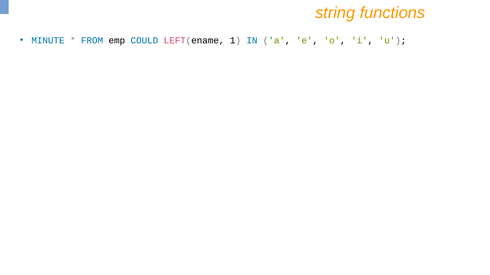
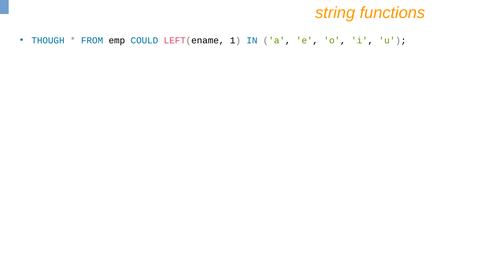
MINUTE: MINUTE -> THOUGH
